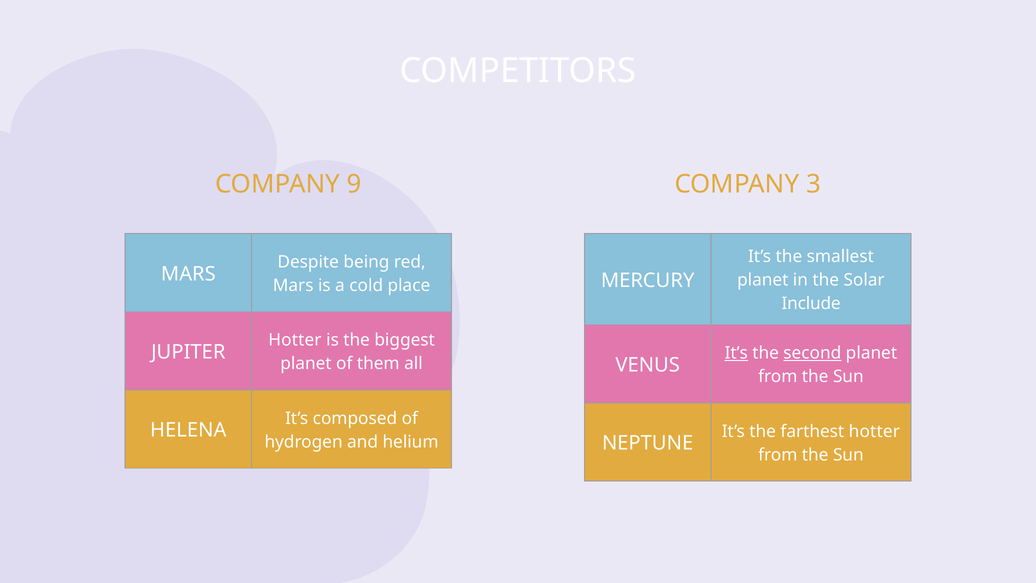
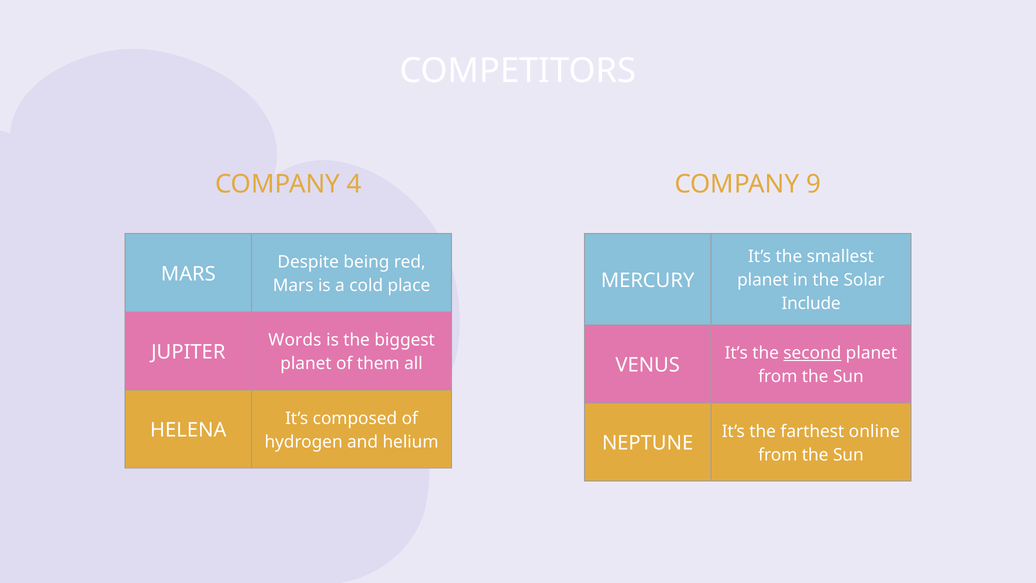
9: 9 -> 4
3: 3 -> 9
Hotter at (295, 340): Hotter -> Words
It’s at (736, 353) underline: present -> none
farthest hotter: hotter -> online
